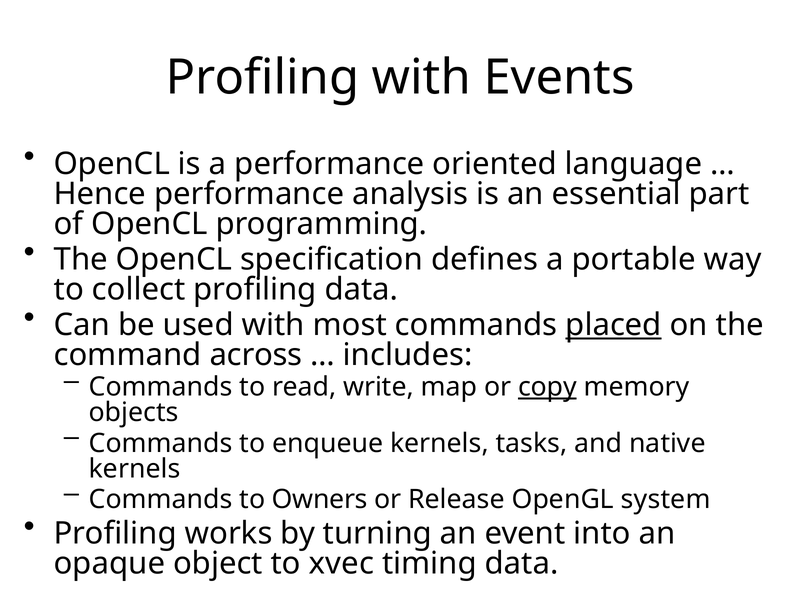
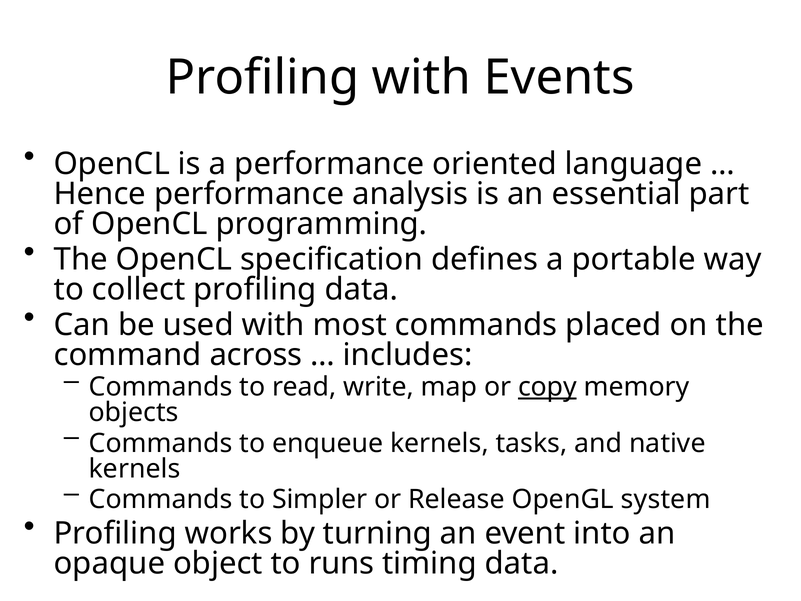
placed underline: present -> none
Owners: Owners -> Simpler
xvec: xvec -> runs
